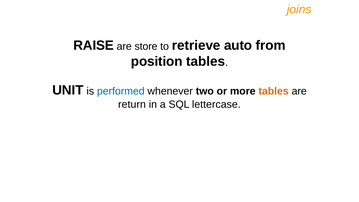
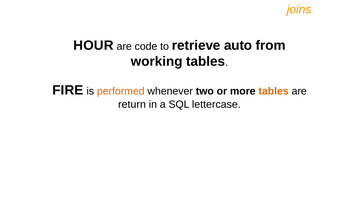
RAISE: RAISE -> HOUR
store: store -> code
position: position -> working
UNIT: UNIT -> FIRE
performed colour: blue -> orange
